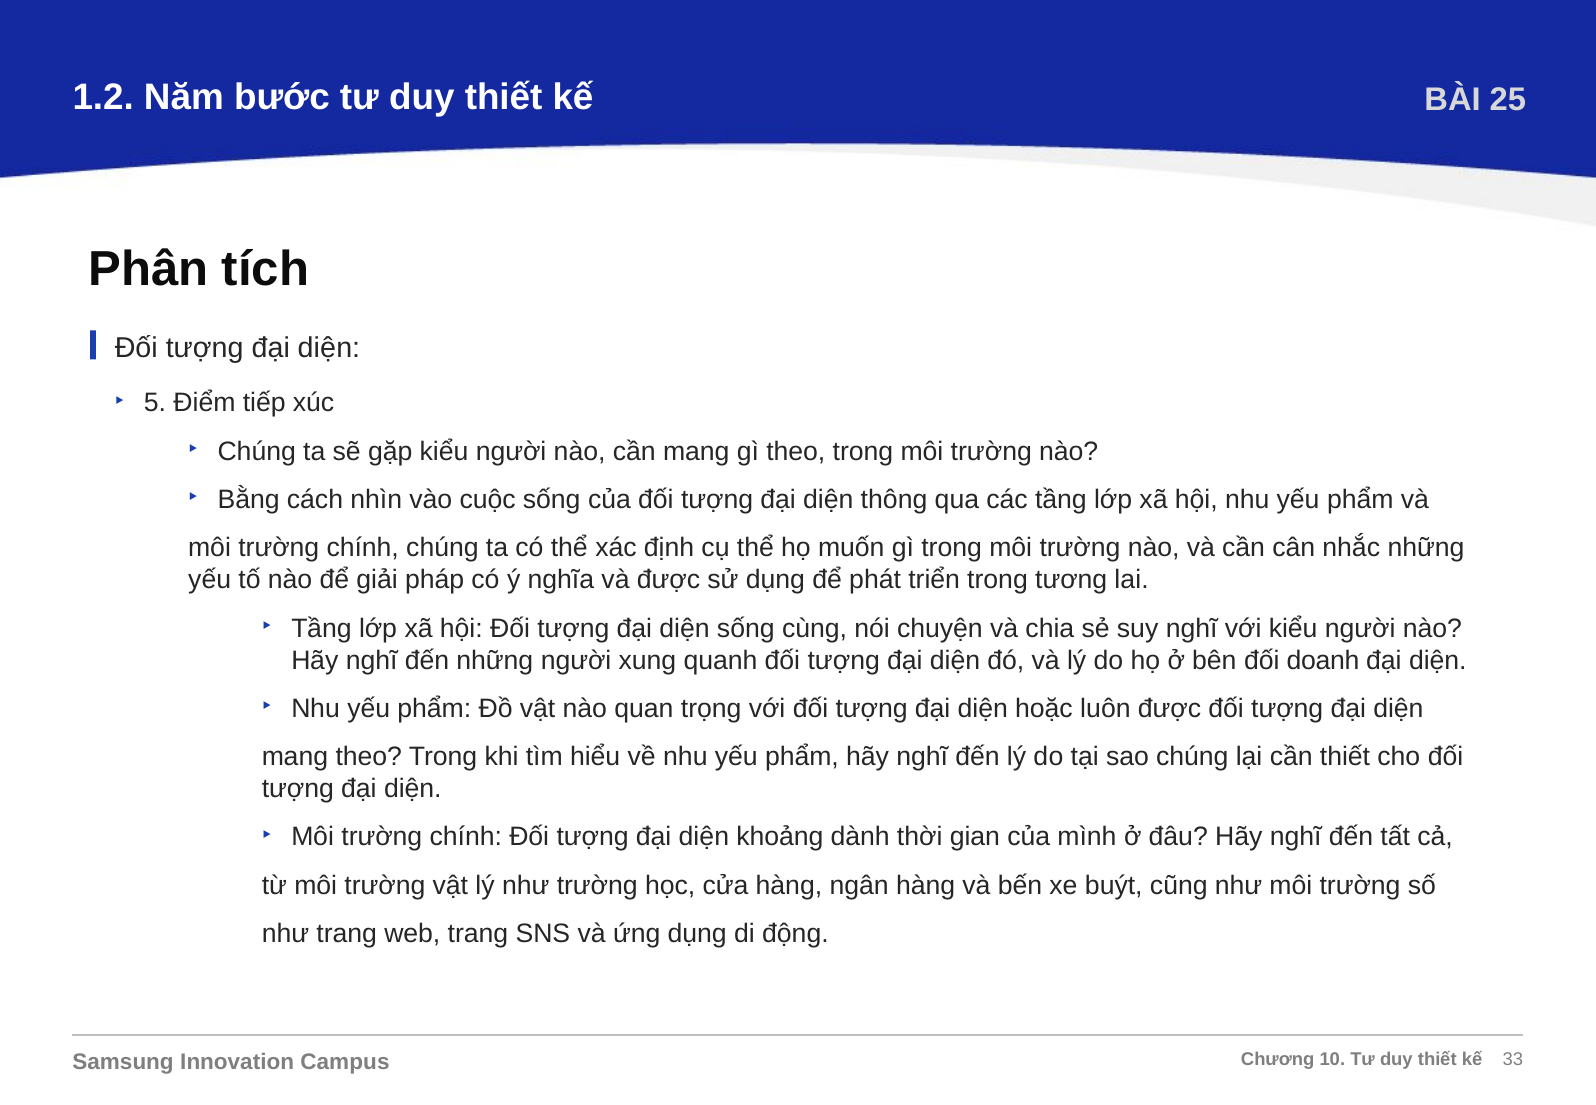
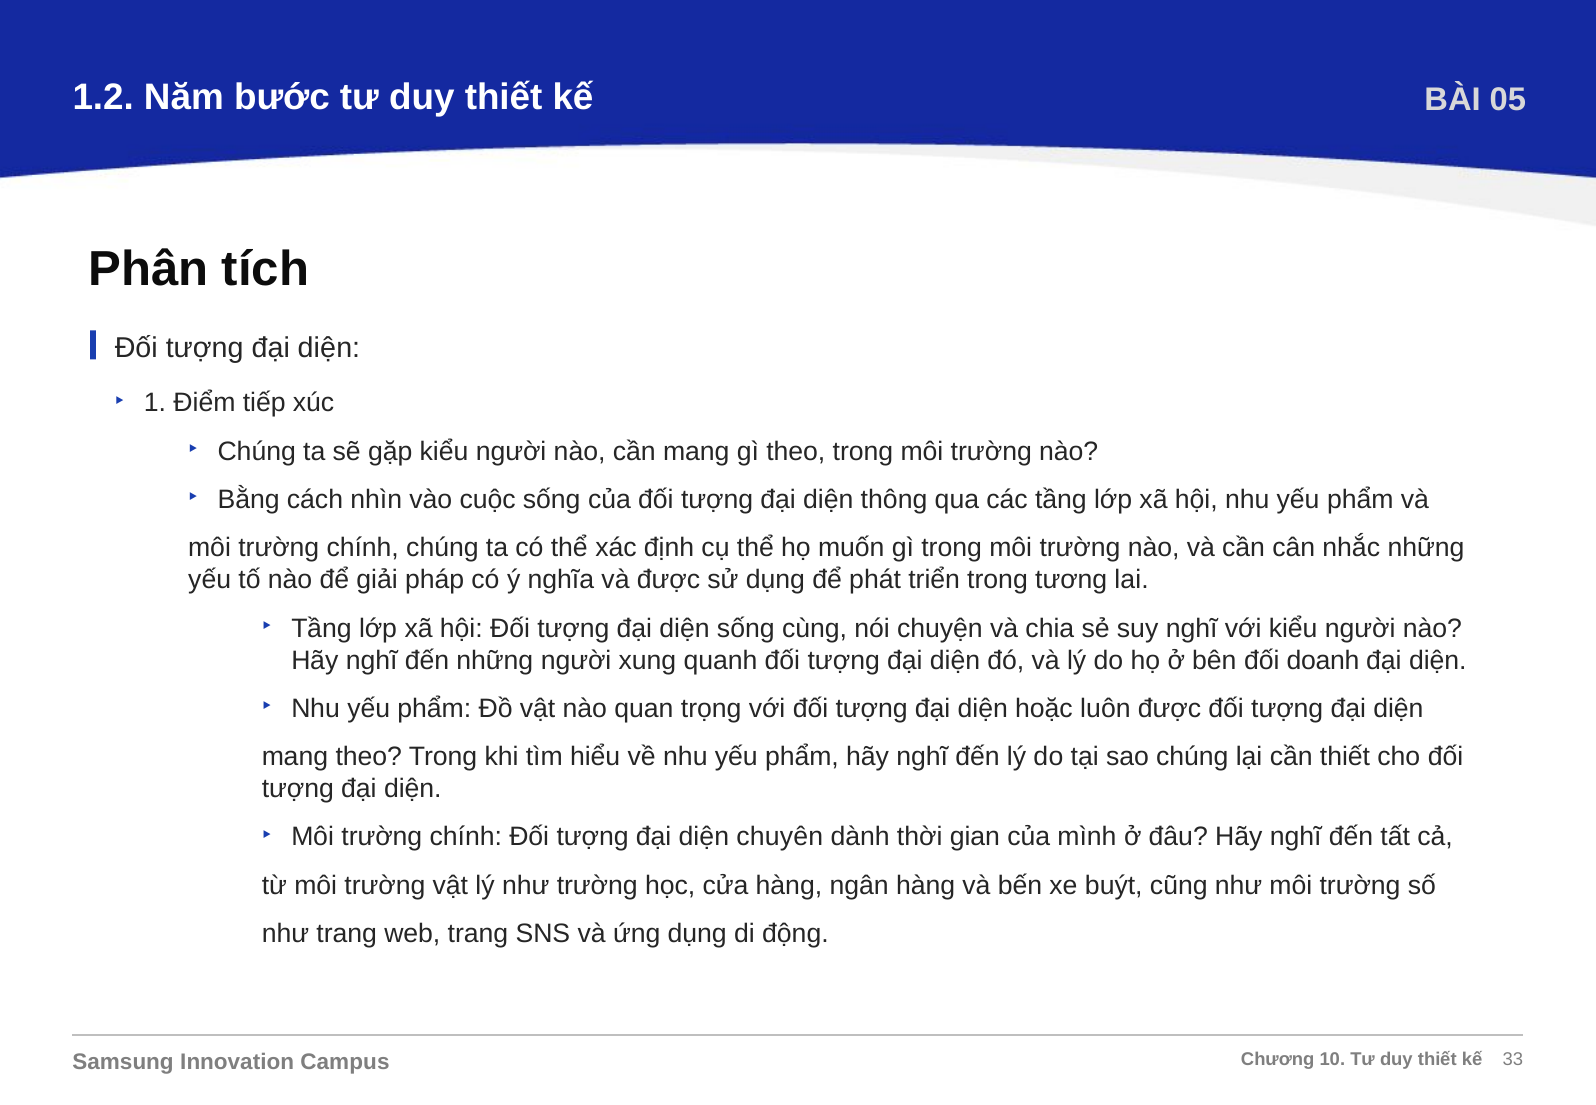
25: 25 -> 05
5: 5 -> 1
khoảng: khoảng -> chuyên
